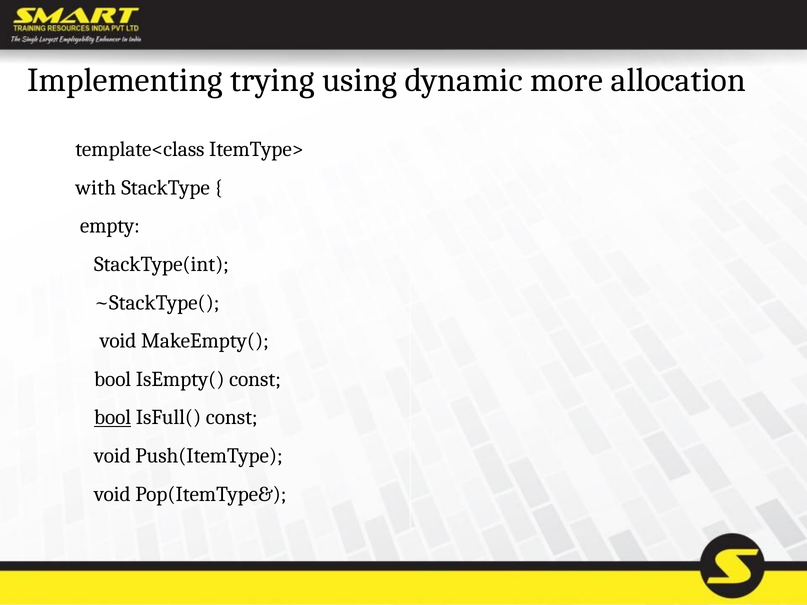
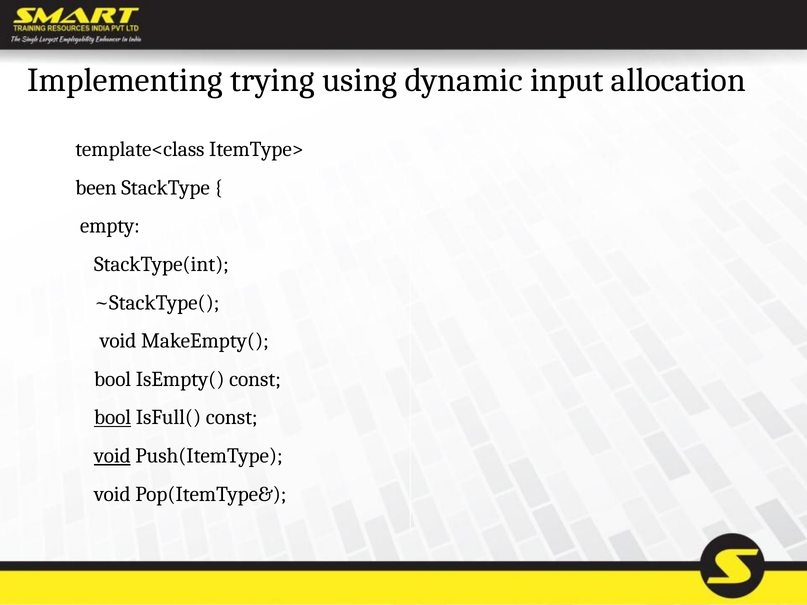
more: more -> input
with: with -> been
void at (112, 456) underline: none -> present
